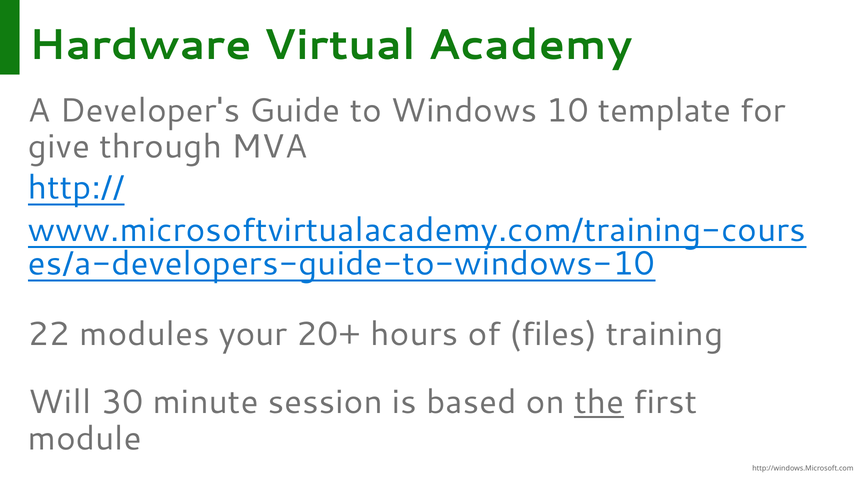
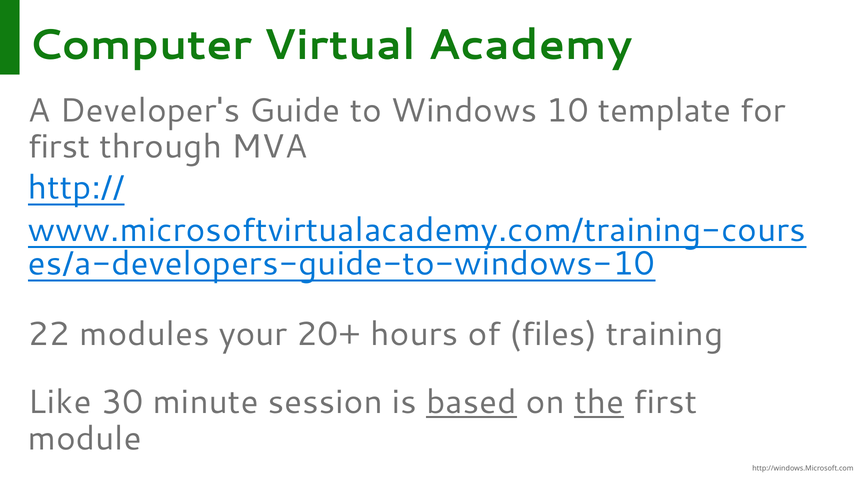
Hardware: Hardware -> Computer
give at (59, 147): give -> first
Will: Will -> Like
based underline: none -> present
